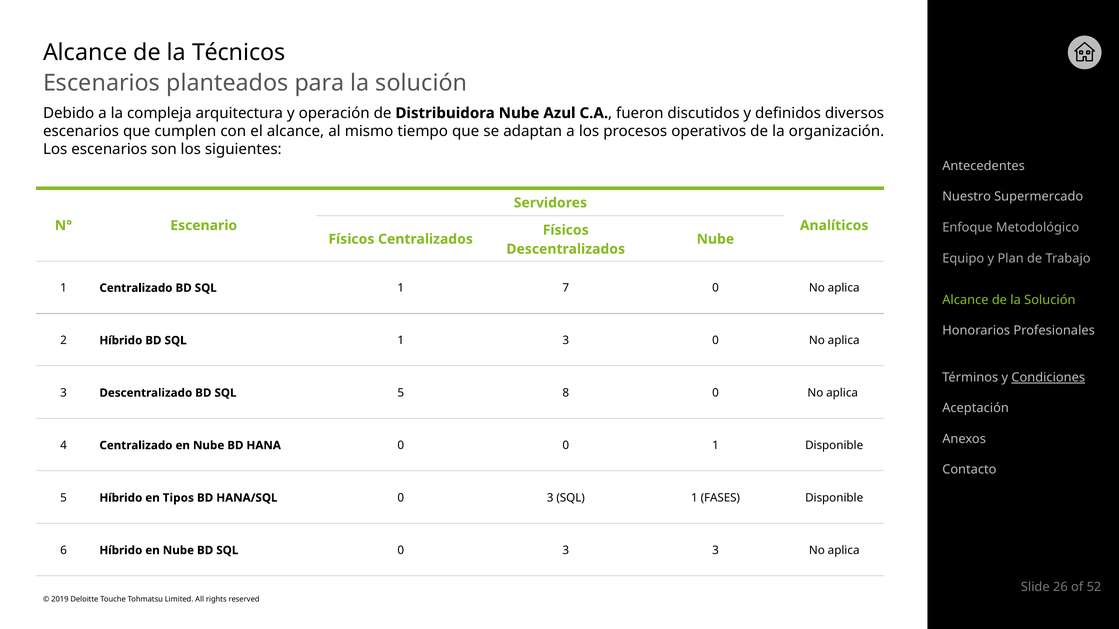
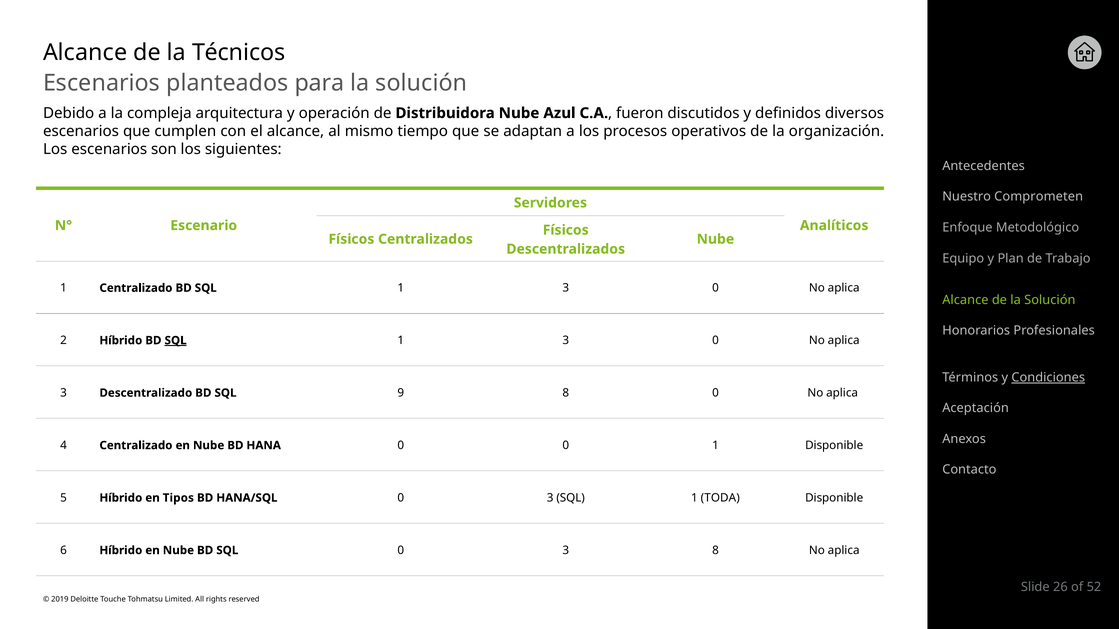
Supermercado: Supermercado -> Comprometen
7 at (566, 288): 7 -> 3
SQL at (176, 341) underline: none -> present
SQL 5: 5 -> 9
FASES: FASES -> TODA
3 3: 3 -> 8
